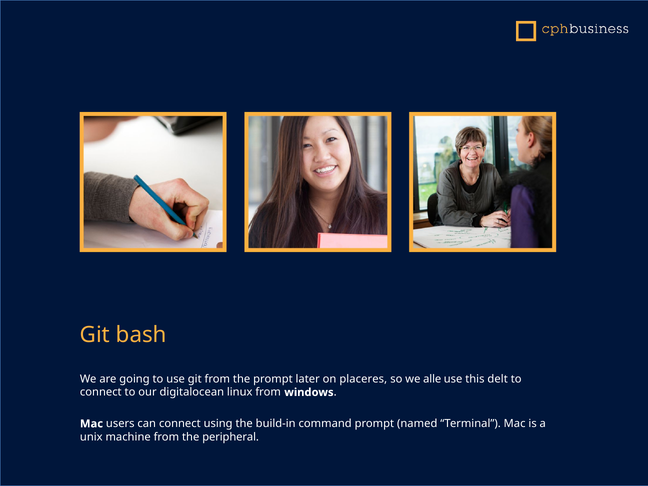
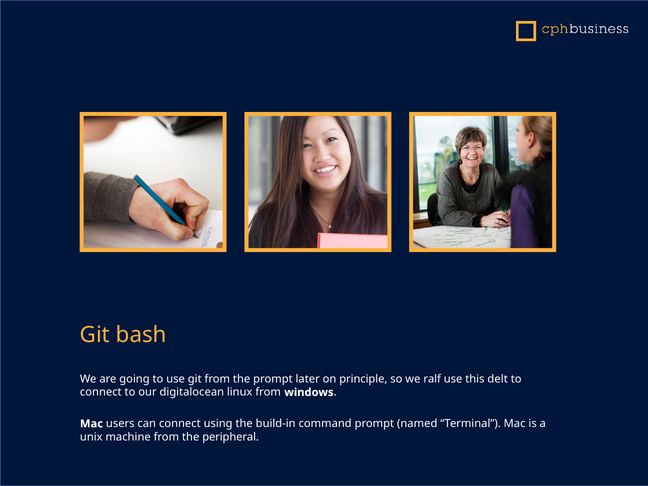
placeres: placeres -> principle
alle: alle -> ralf
